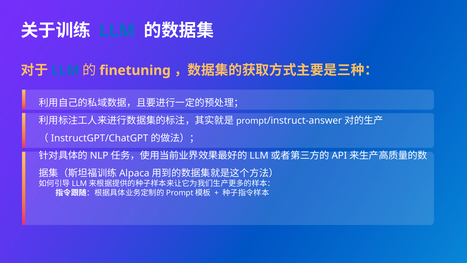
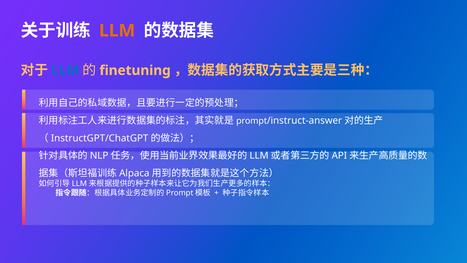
LLM at (117, 31) colour: blue -> orange
